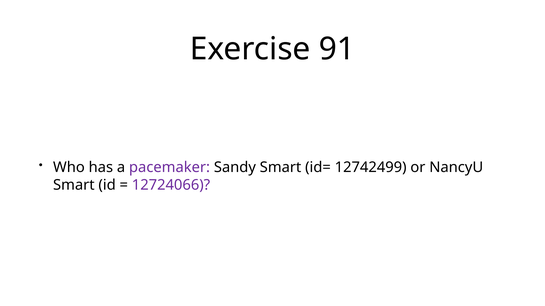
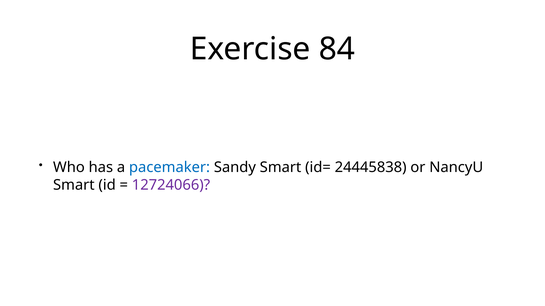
91: 91 -> 84
pacemaker colour: purple -> blue
12742499: 12742499 -> 24445838
